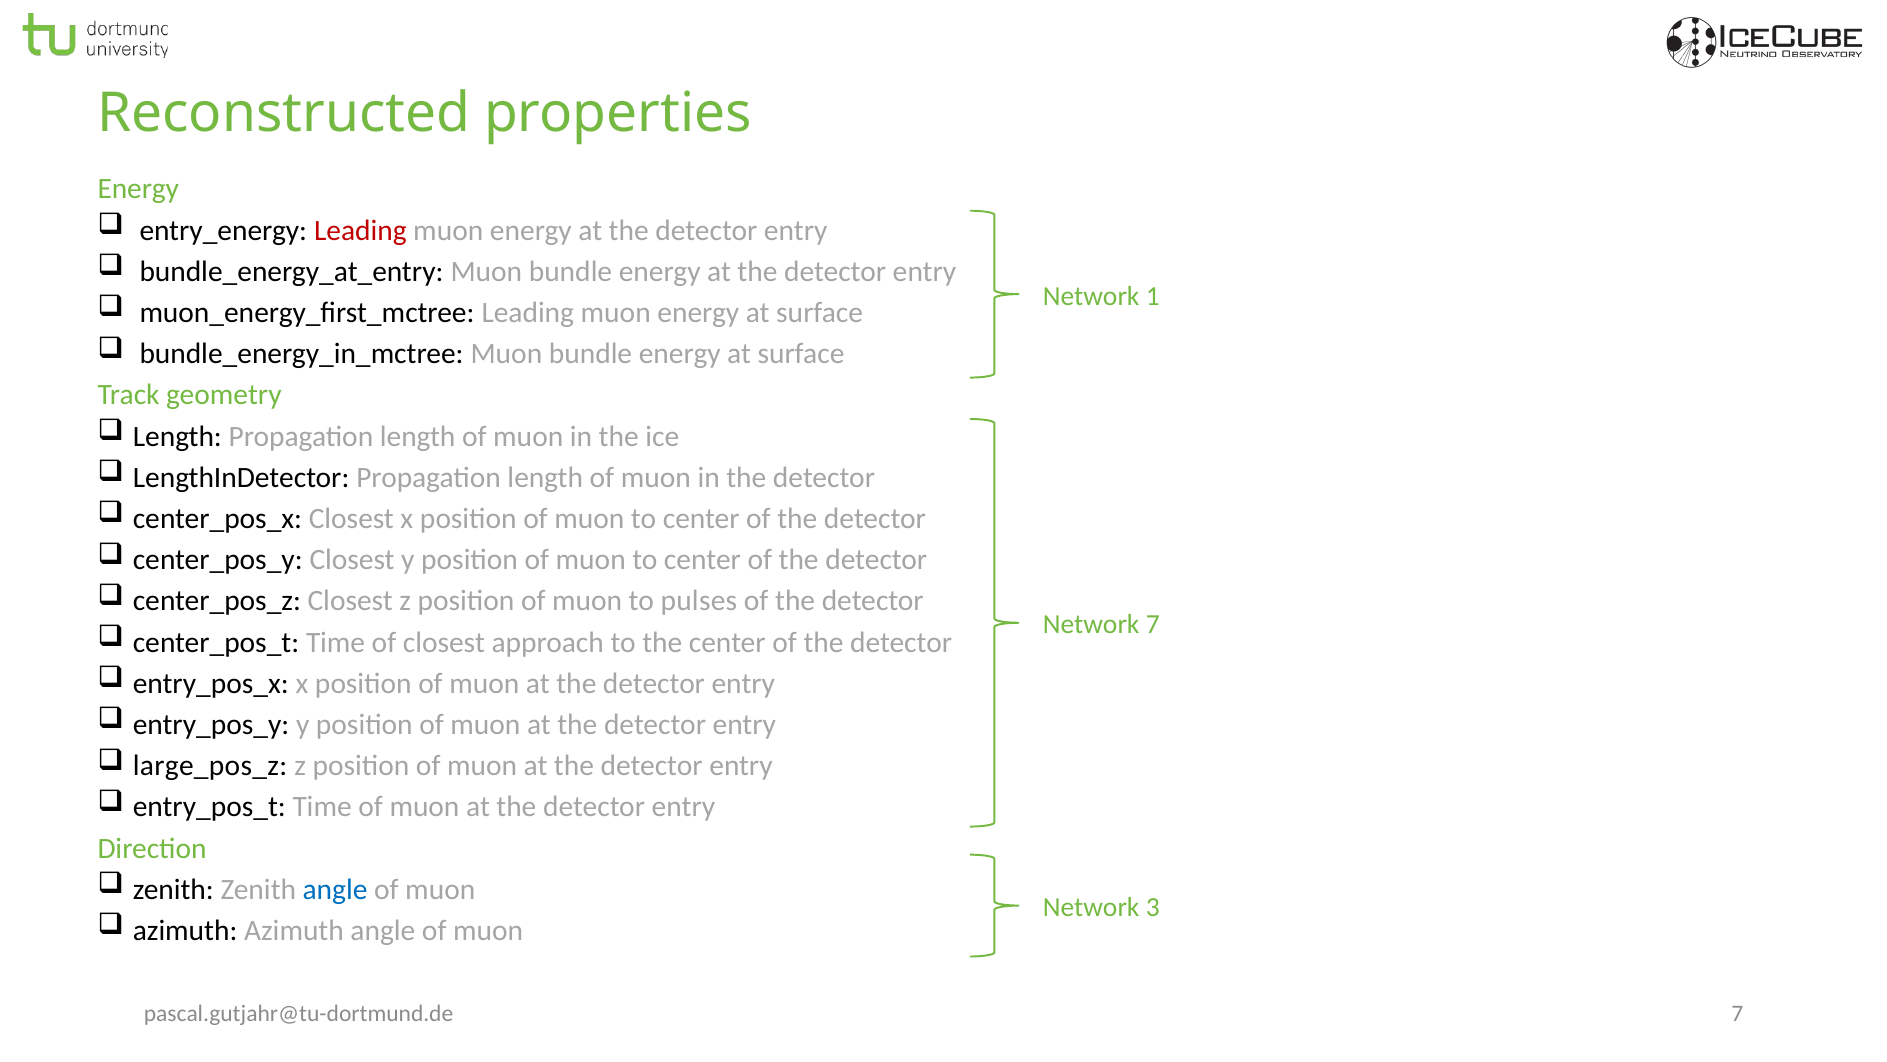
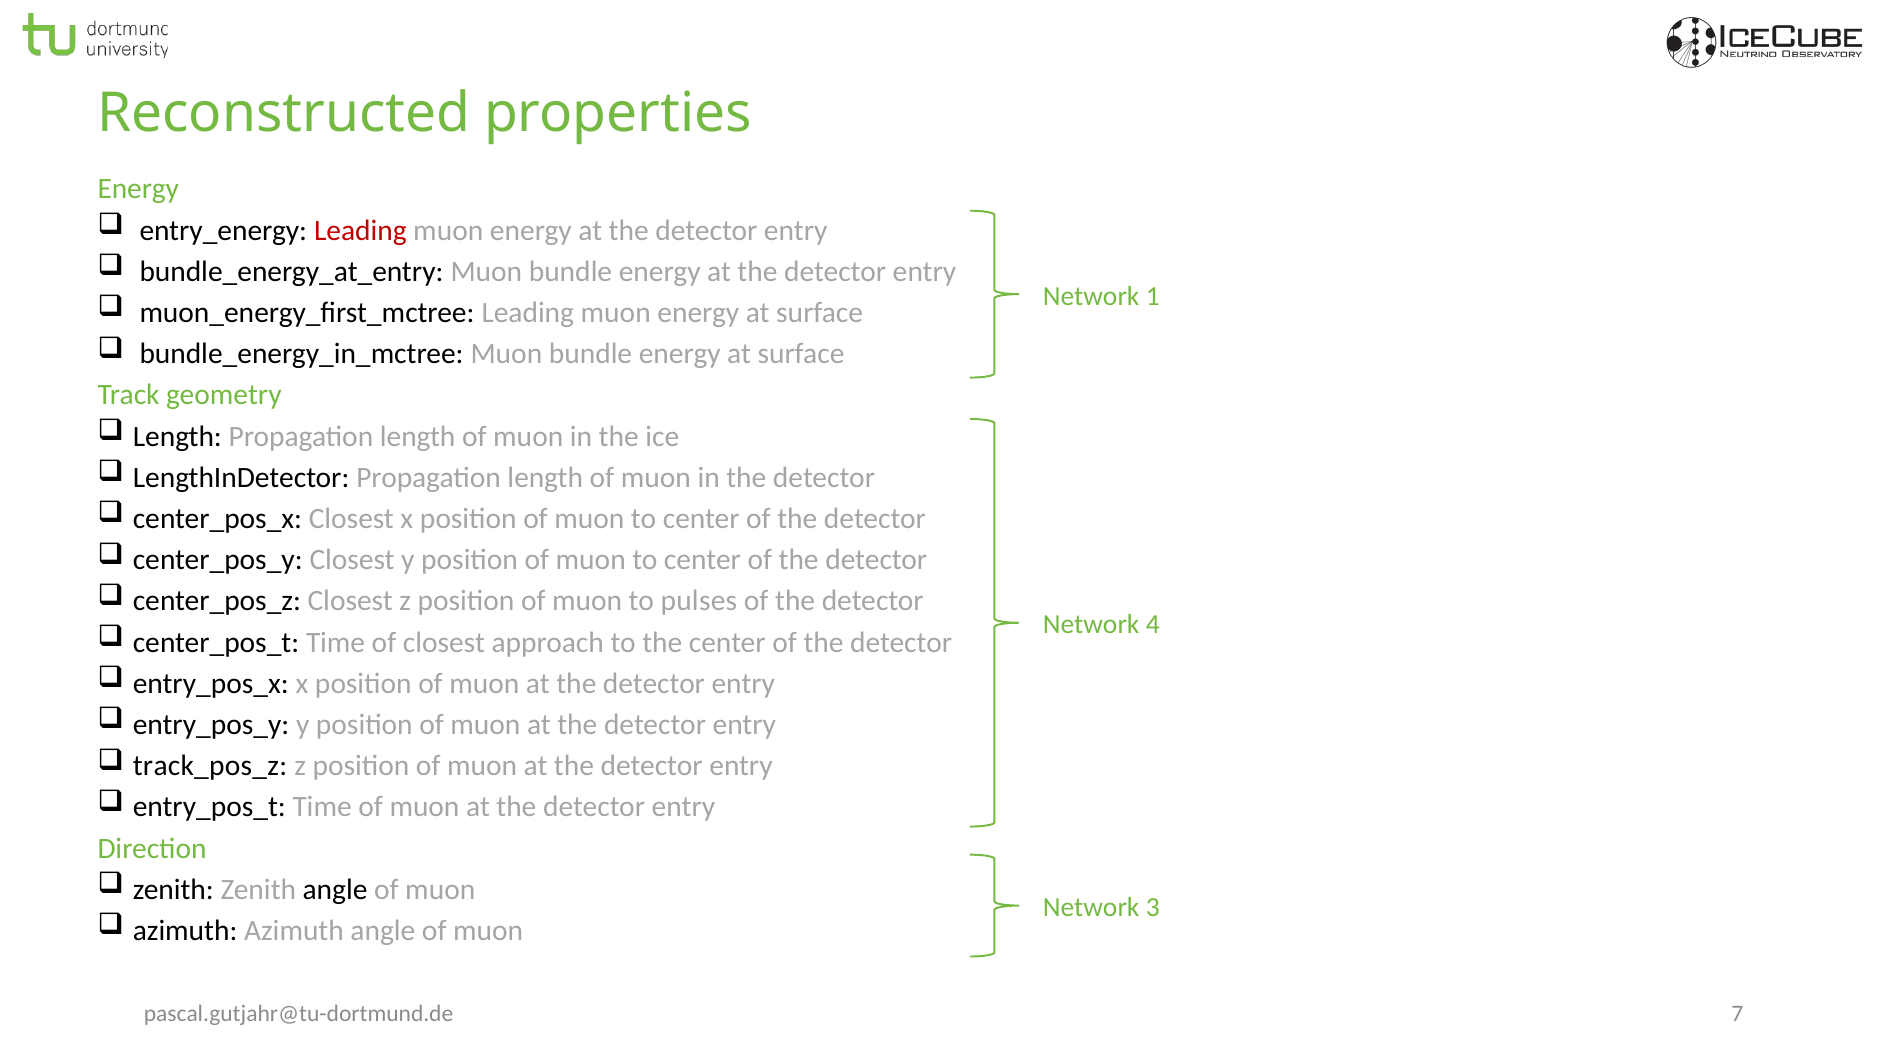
Network 7: 7 -> 4
large_pos_z: large_pos_z -> track_pos_z
angle at (335, 889) colour: blue -> black
